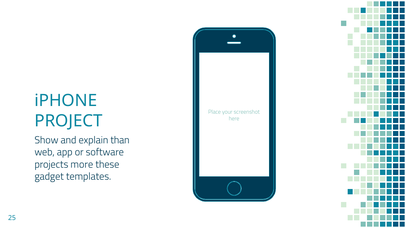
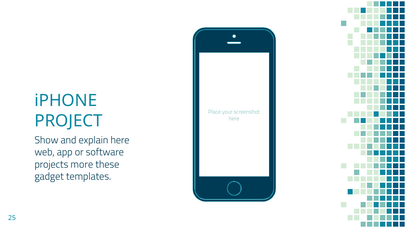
explain than: than -> here
